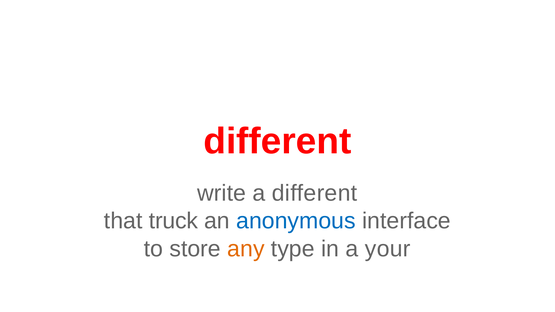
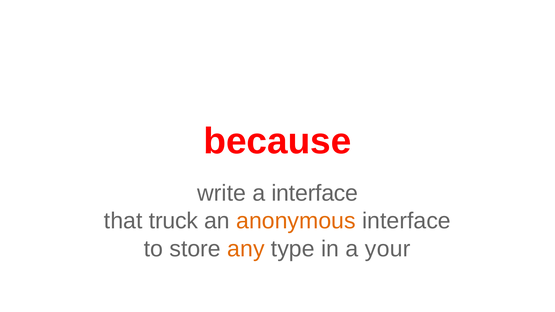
different at (277, 141): different -> because
a different: different -> interface
anonymous colour: blue -> orange
